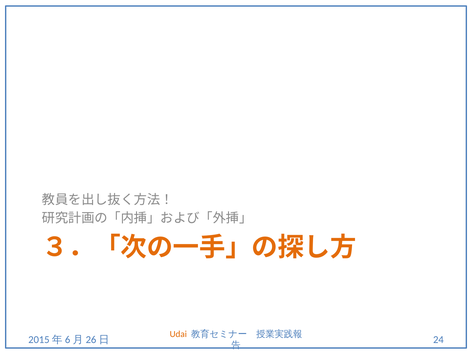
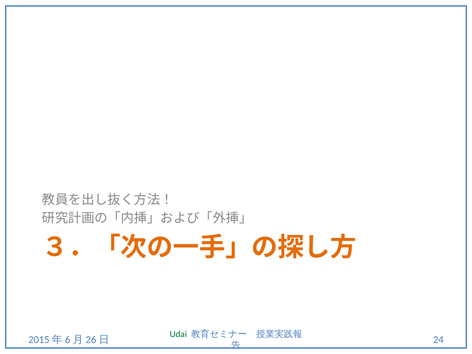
Udai colour: orange -> green
